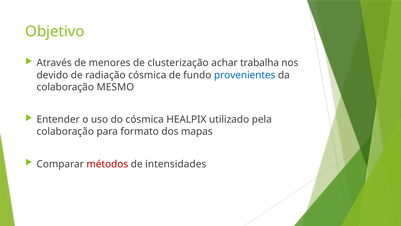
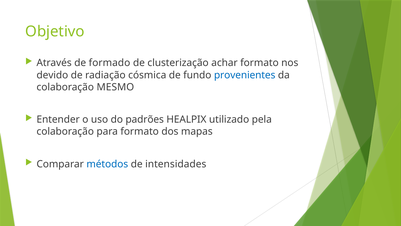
menores: menores -> formado
achar trabalha: trabalha -> formato
do cósmica: cósmica -> padrões
métodos colour: red -> blue
